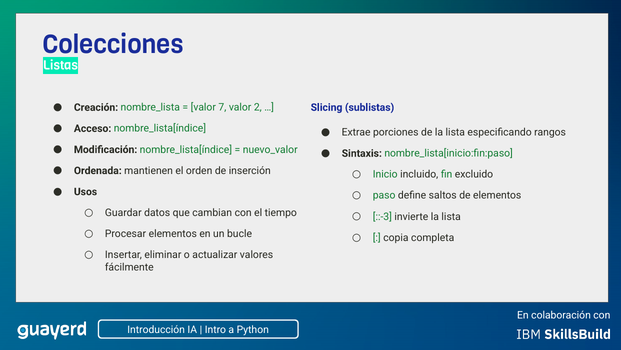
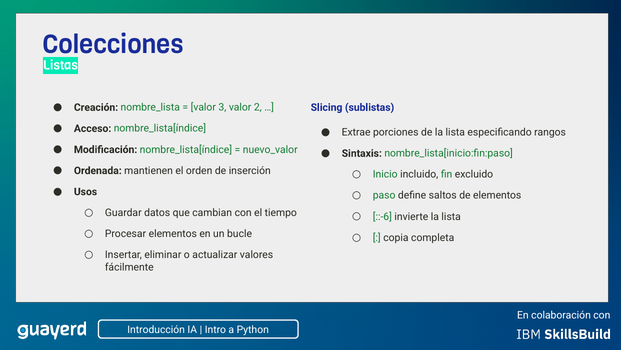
7: 7 -> 3
::-3: ::-3 -> ::-6
